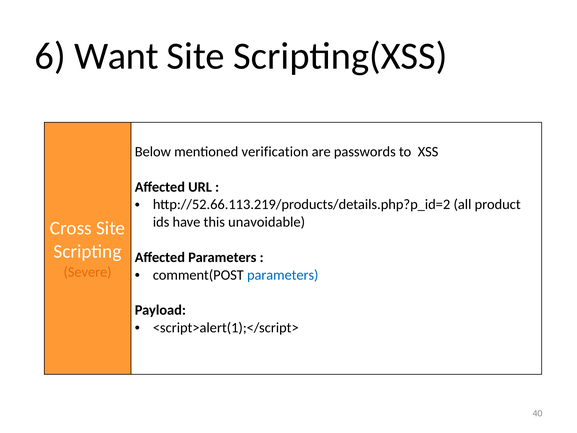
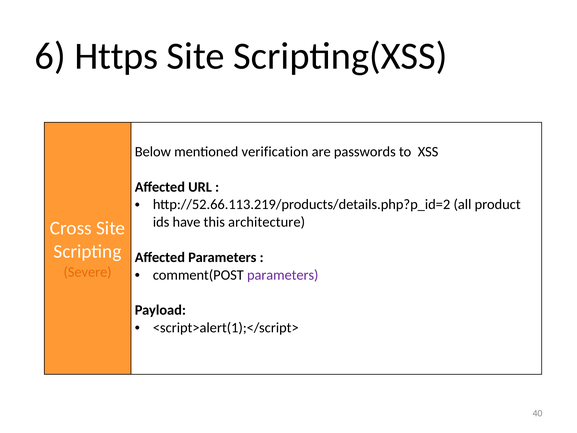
Want: Want -> Https
unavoidable: unavoidable -> architecture
parameters at (283, 275) colour: blue -> purple
